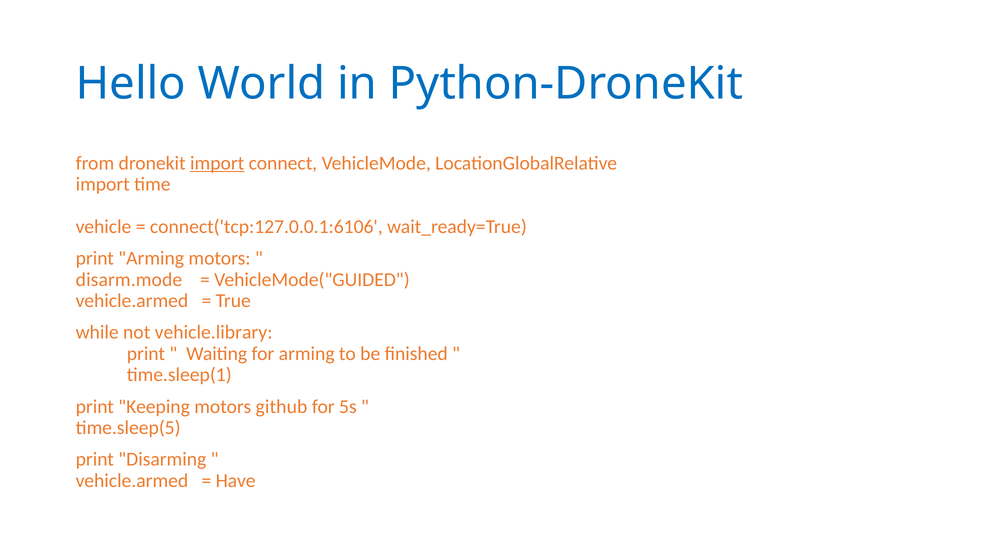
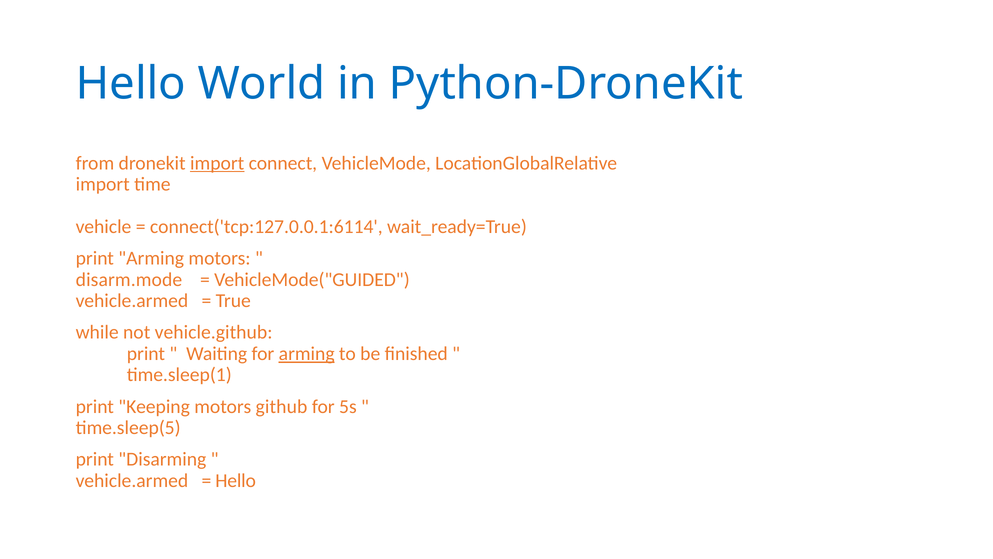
connect('tcp:127.0.0.1:6106: connect('tcp:127.0.0.1:6106 -> connect('tcp:127.0.0.1:6114
vehicle.library: vehicle.library -> vehicle.github
arming at (307, 353) underline: none -> present
Have at (236, 480): Have -> Hello
